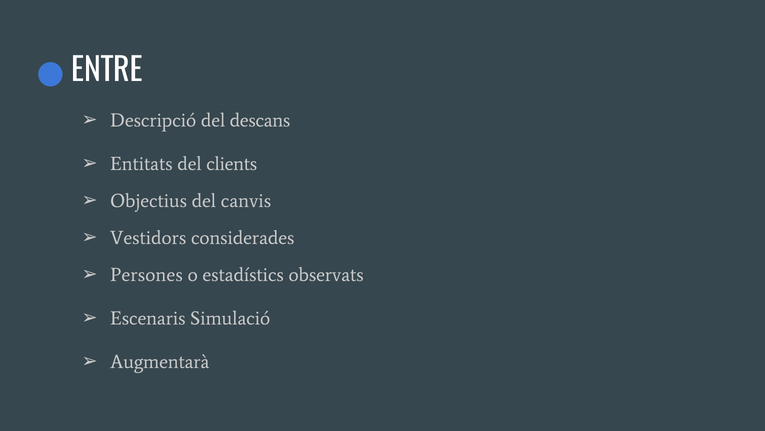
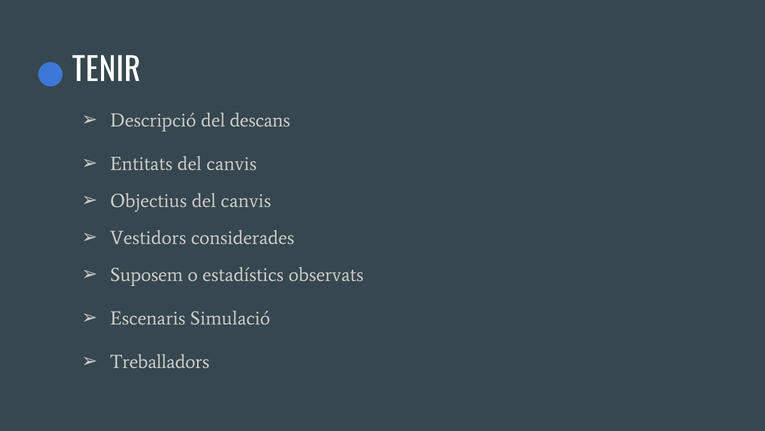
ENTRE: ENTRE -> TENIR
Entitats del clients: clients -> canvis
Persones: Persones -> Suposem
Augmentarà: Augmentarà -> Treballadors
